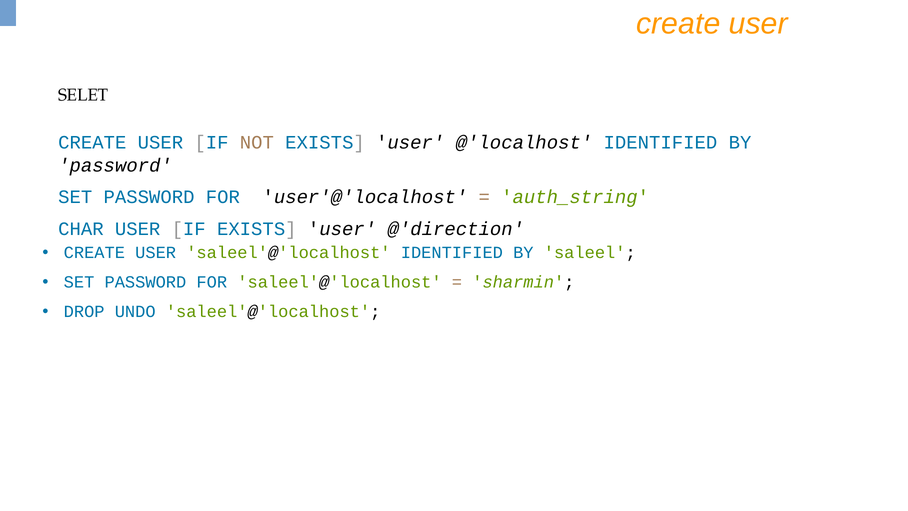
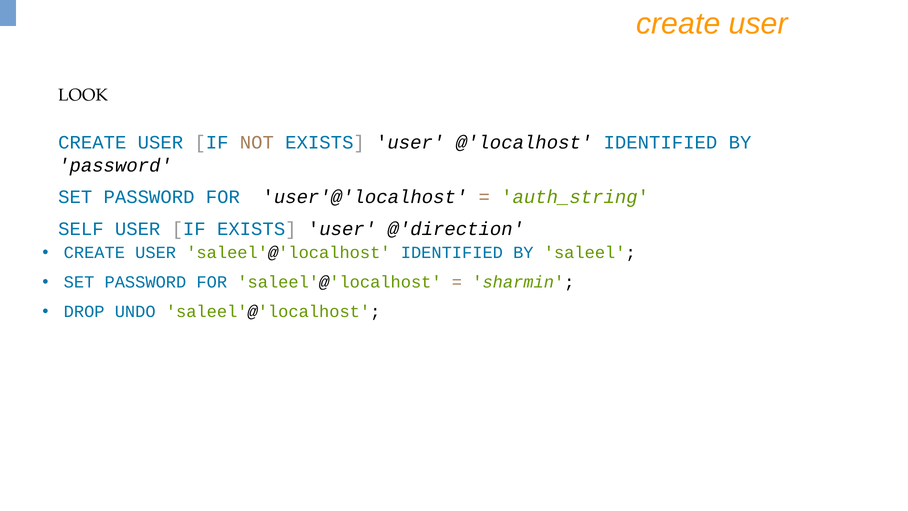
SELET: SELET -> LOOK
CHAR: CHAR -> SELF
